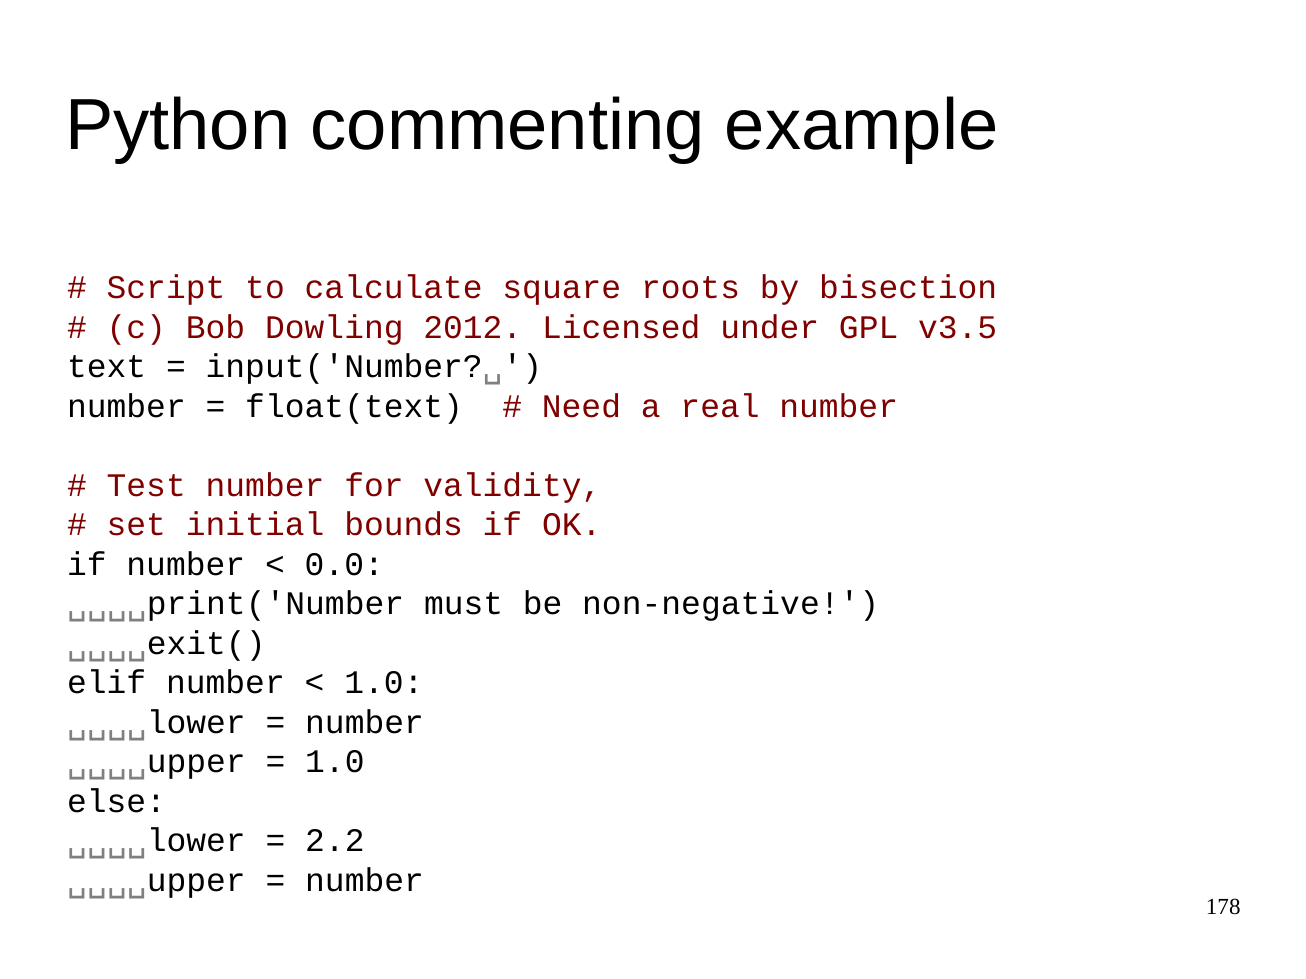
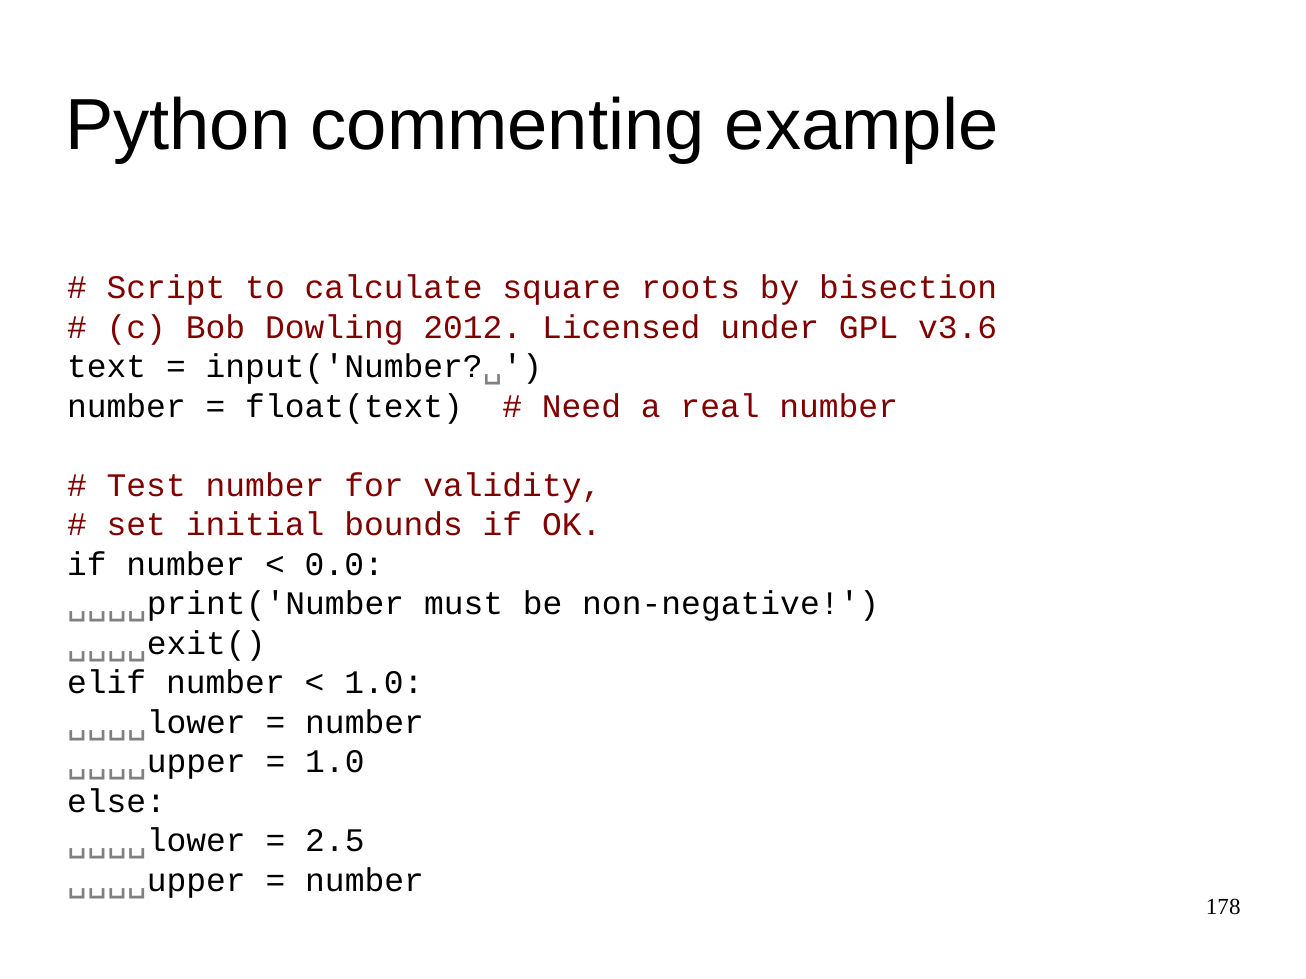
v3.5: v3.5 -> v3.6
2.2: 2.2 -> 2.5
